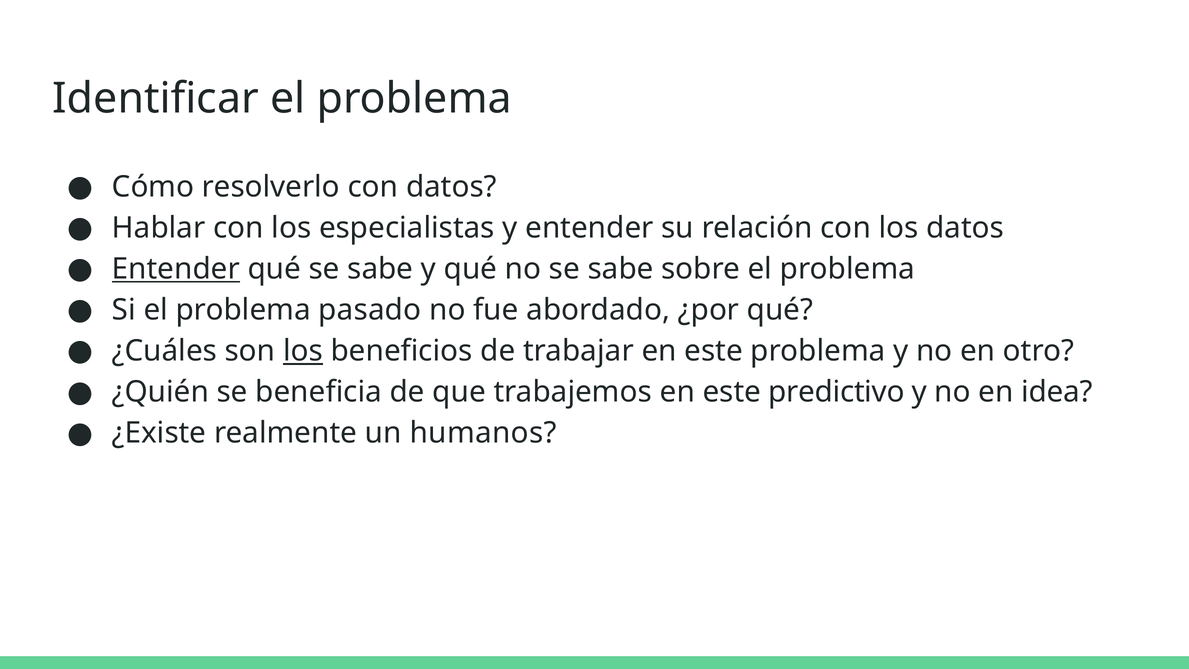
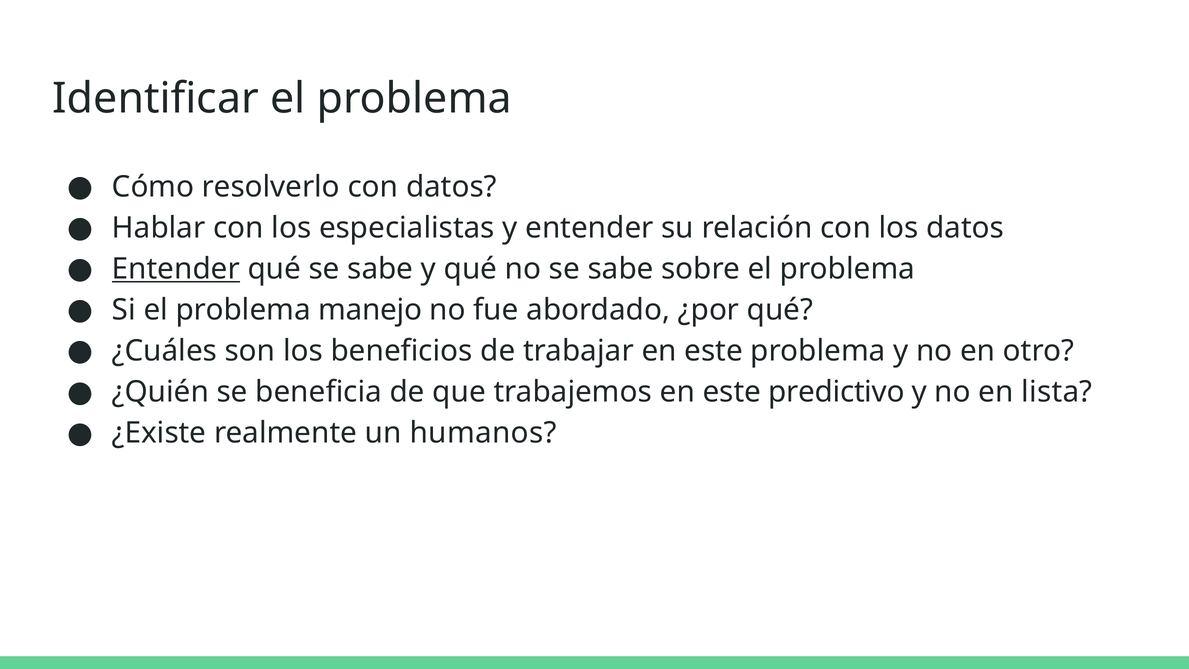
pasado: pasado -> manejo
los at (303, 351) underline: present -> none
idea: idea -> lista
